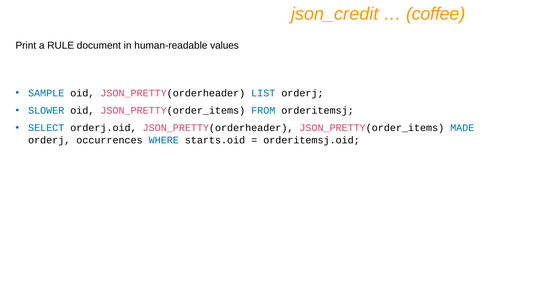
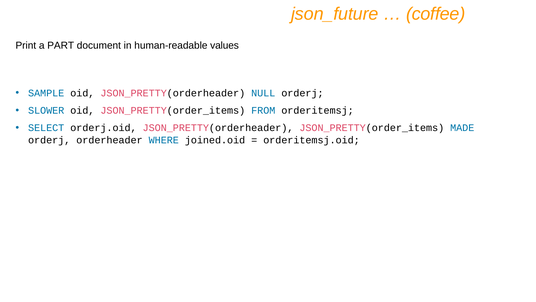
json_credit: json_credit -> json_future
RULE: RULE -> PART
LIST: LIST -> NULL
occurrences: occurrences -> orderheader
starts.oid: starts.oid -> joined.oid
